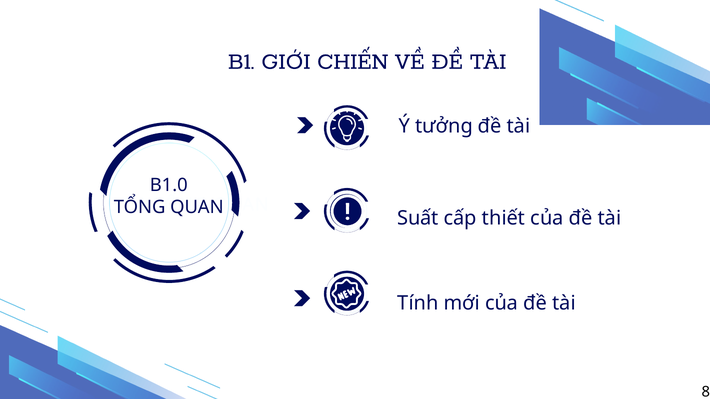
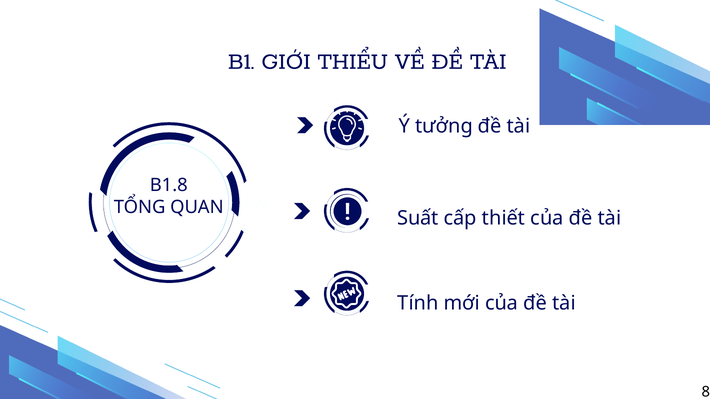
CHIẾN: CHIẾN -> THIỂU
B1.0: B1.0 -> B1.8
